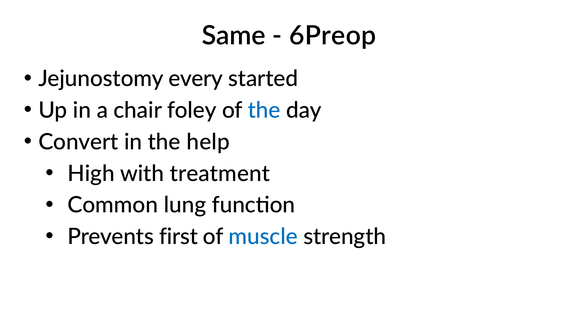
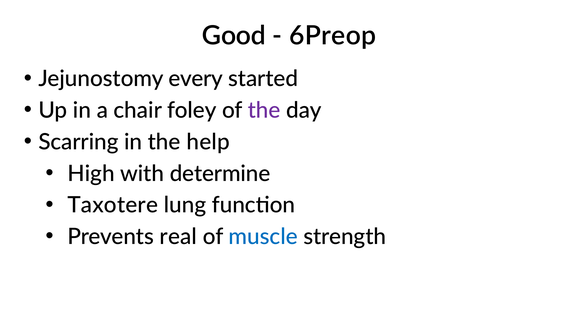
Same: Same -> Good
the at (264, 111) colour: blue -> purple
Convert: Convert -> Scarring
treatment: treatment -> determine
Common: Common -> Taxotere
first: first -> real
